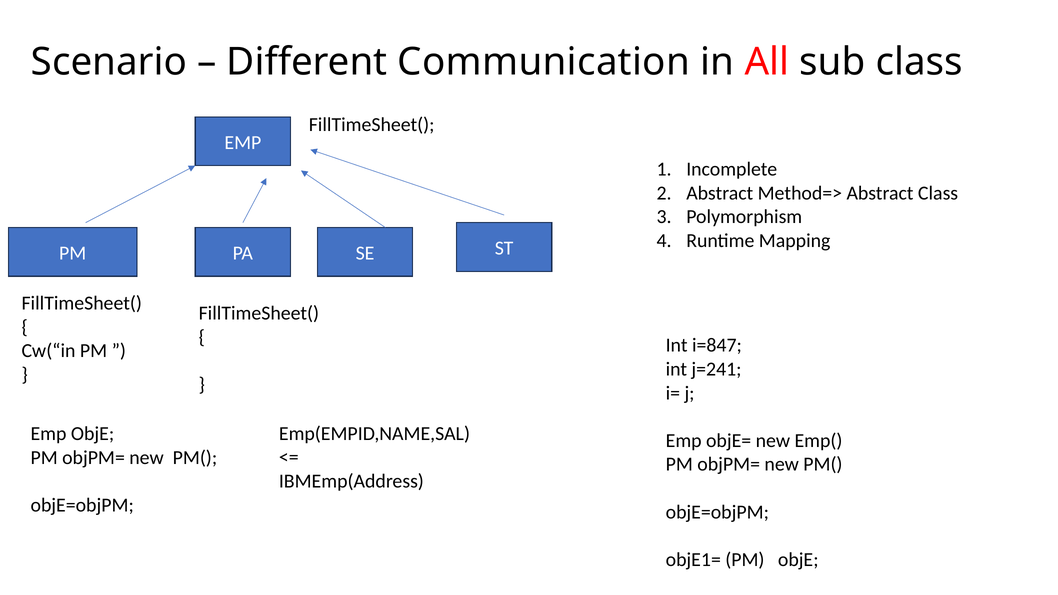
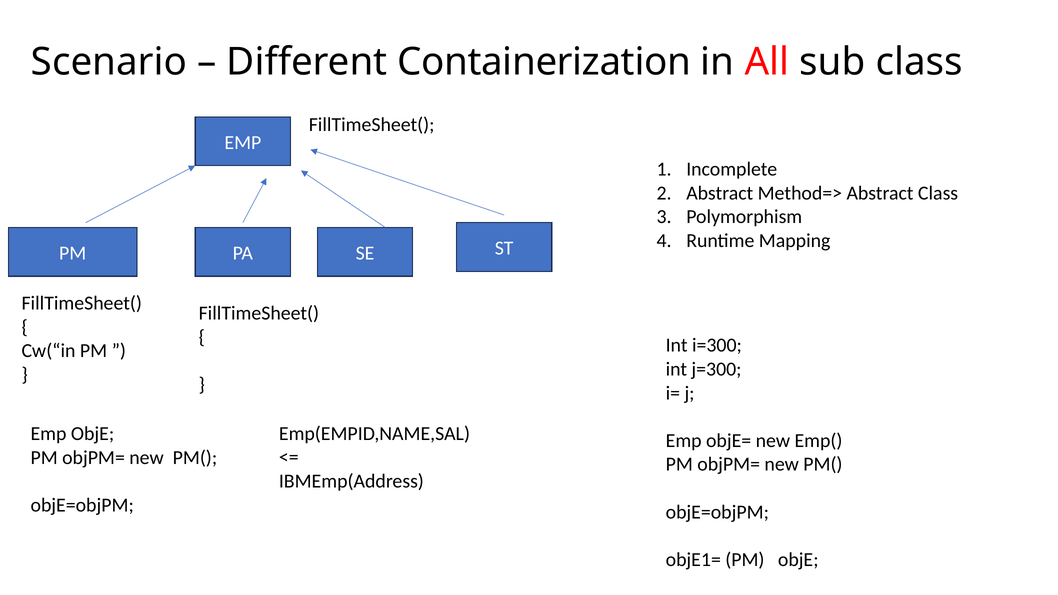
Communication: Communication -> Containerization
i=847: i=847 -> i=300
j=241: j=241 -> j=300
